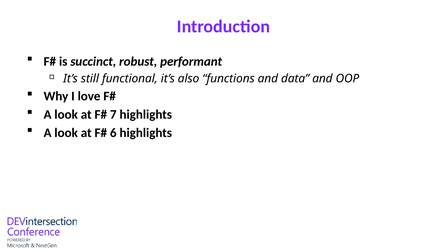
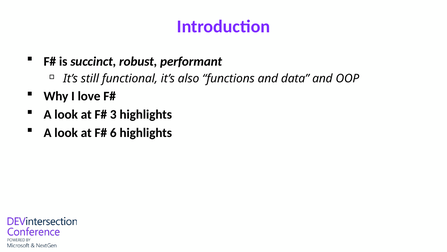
7: 7 -> 3
